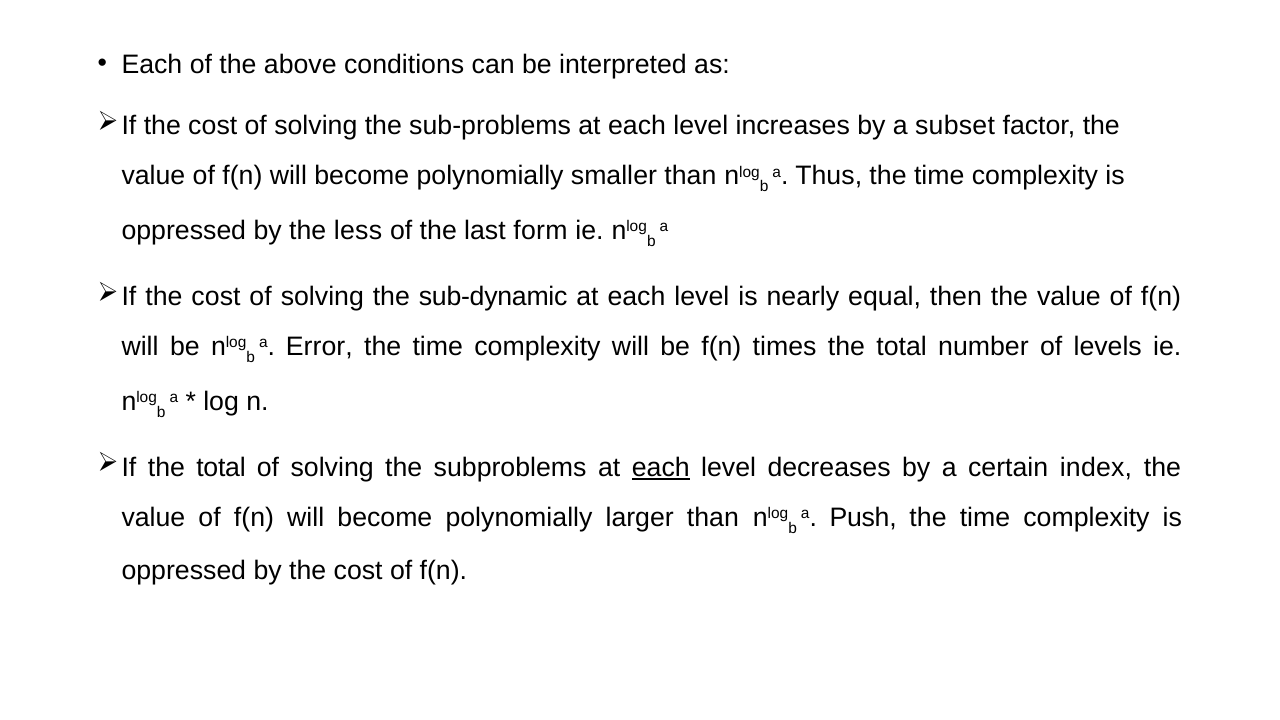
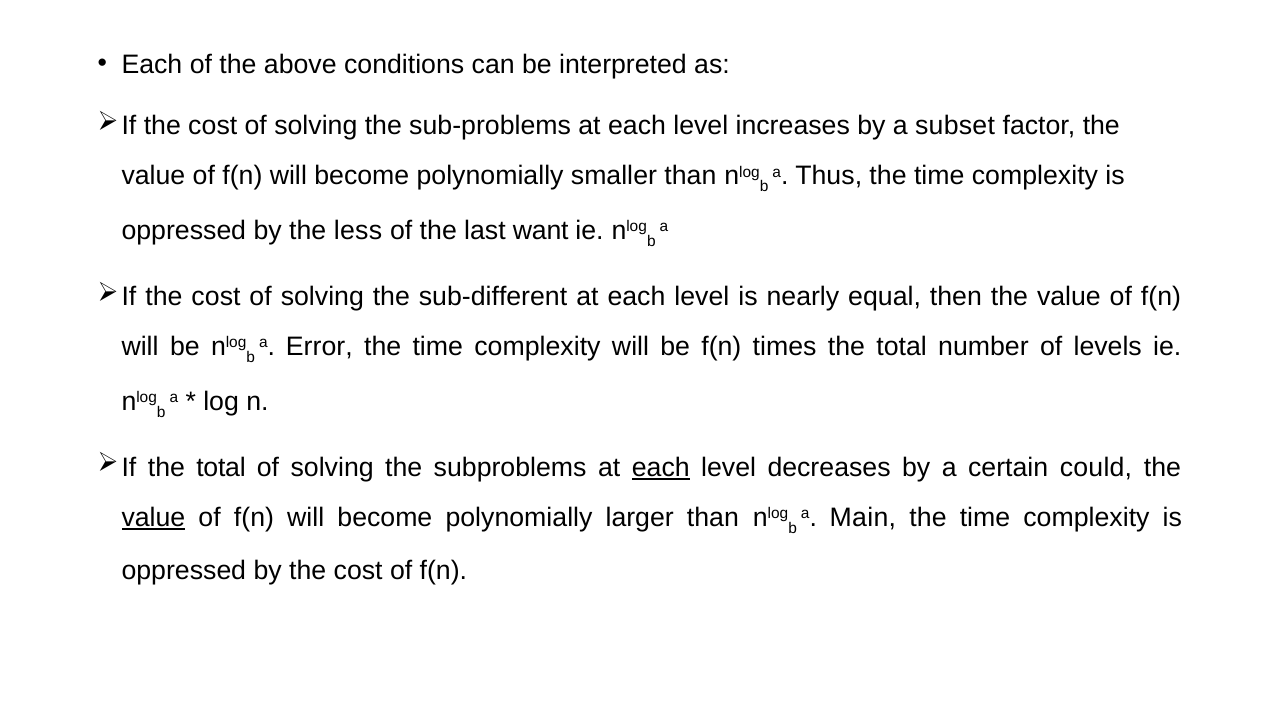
form: form -> want
sub-dynamic: sub-dynamic -> sub-different
index: index -> could
value at (153, 518) underline: none -> present
Push: Push -> Main
